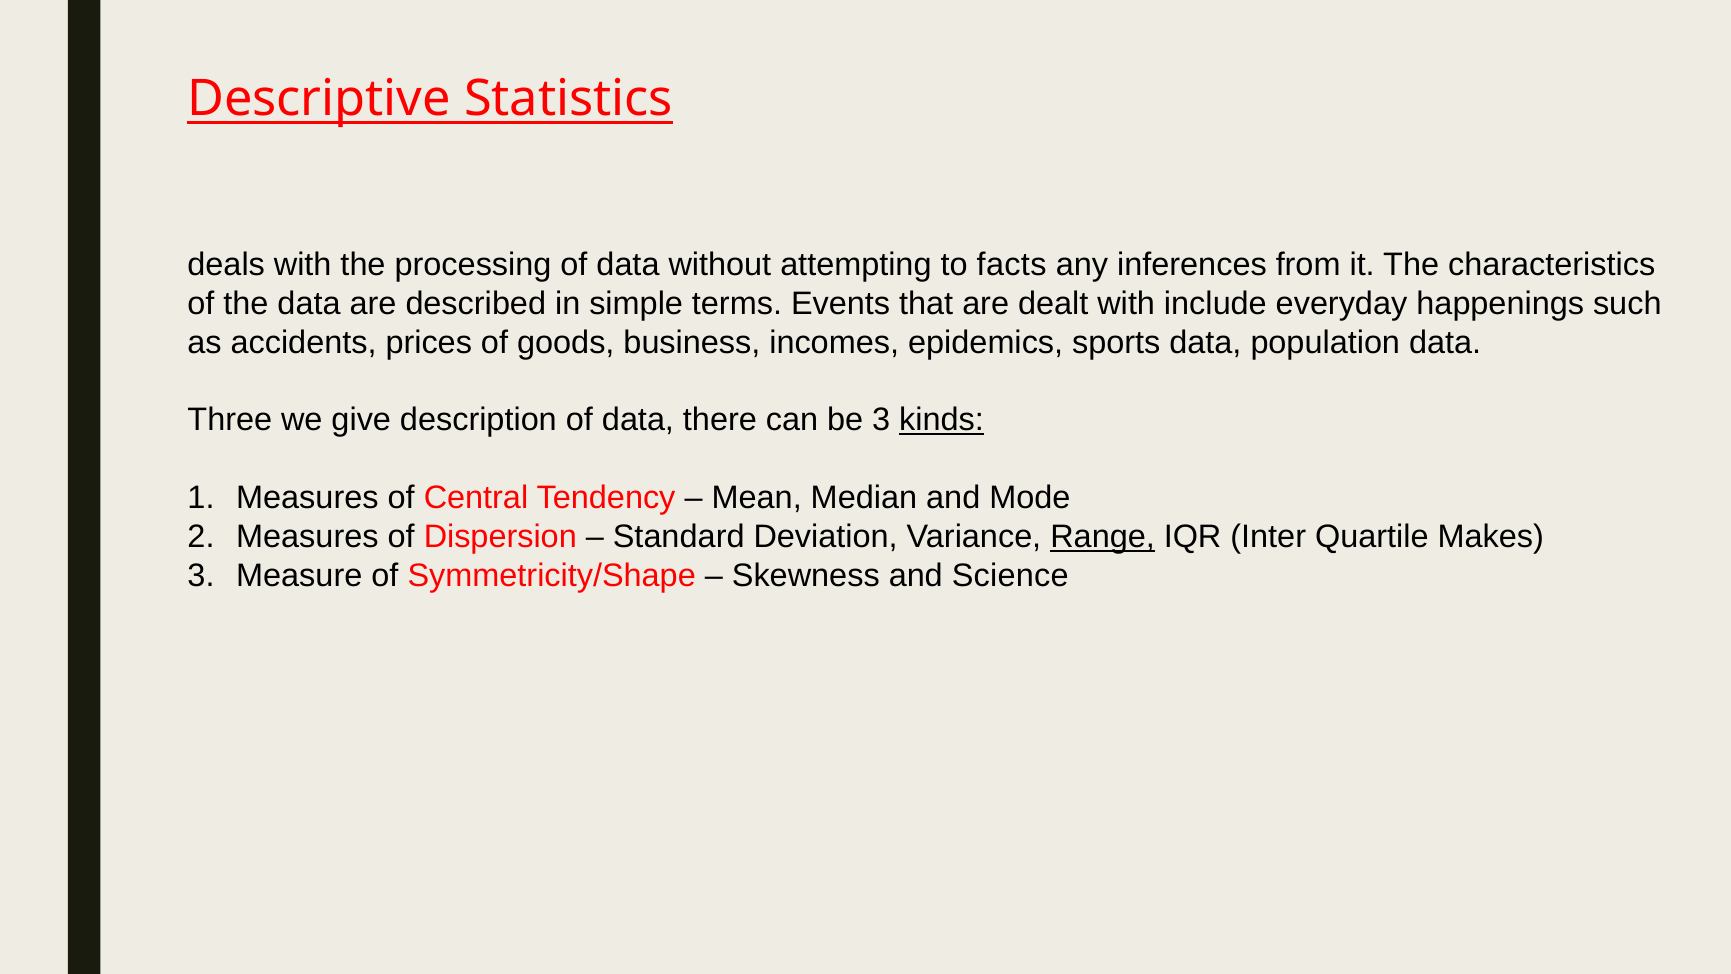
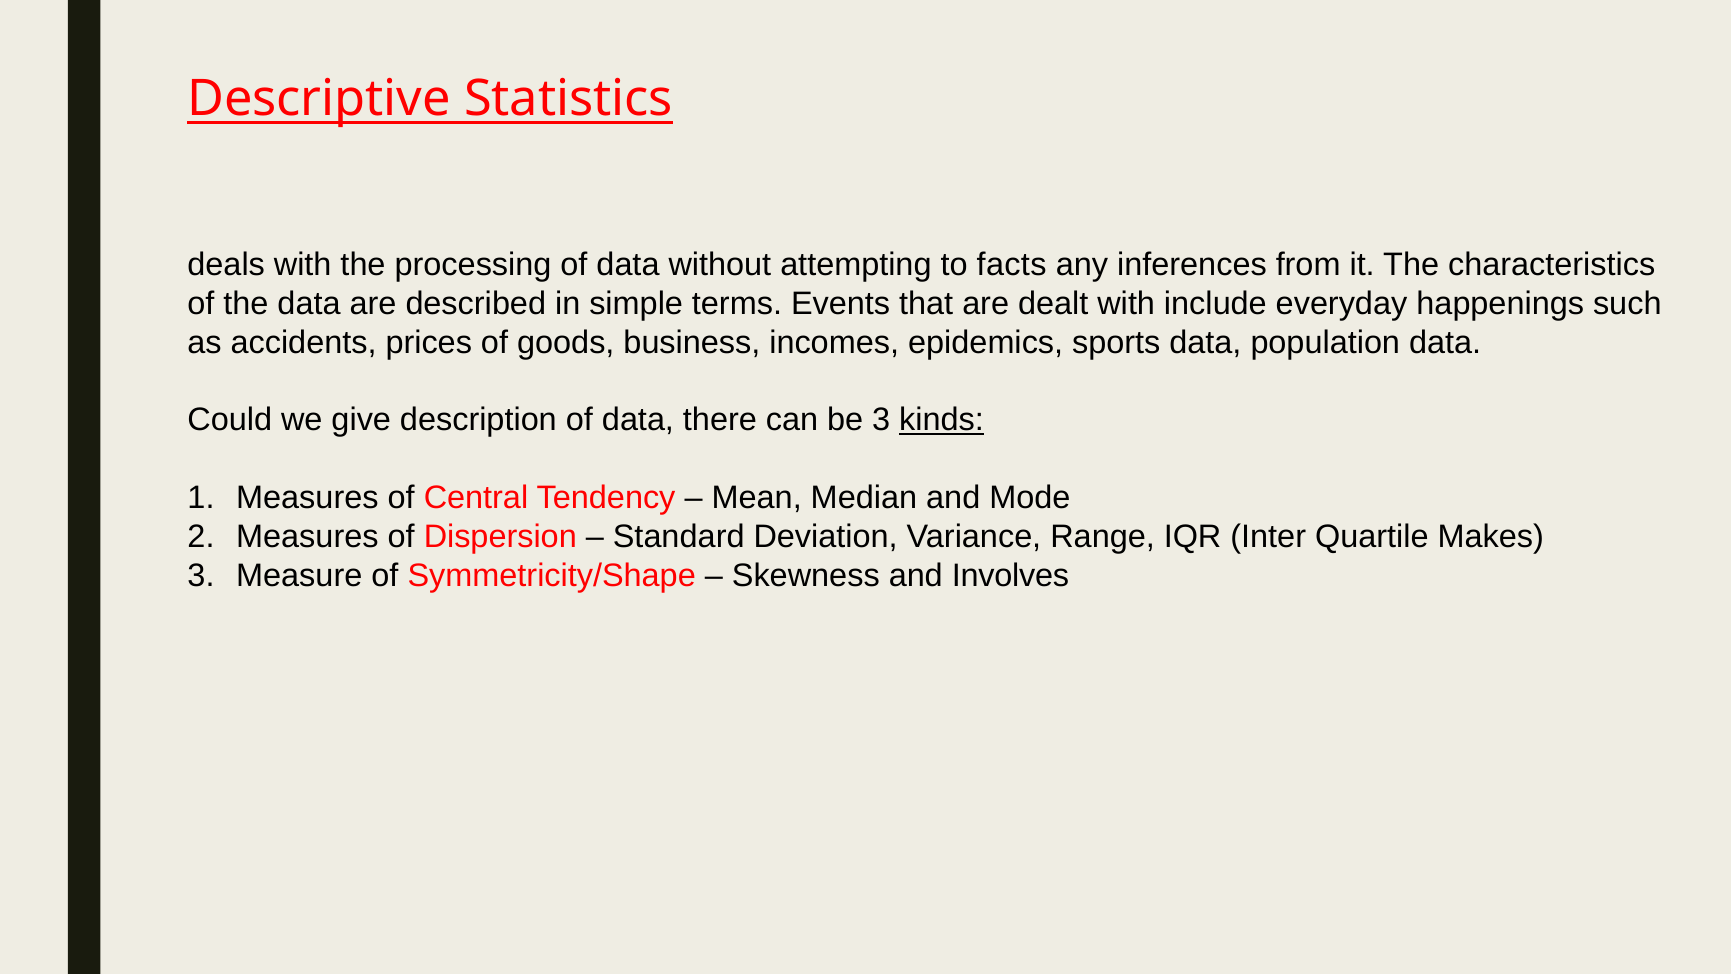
Three: Three -> Could
Range underline: present -> none
Science: Science -> Involves
